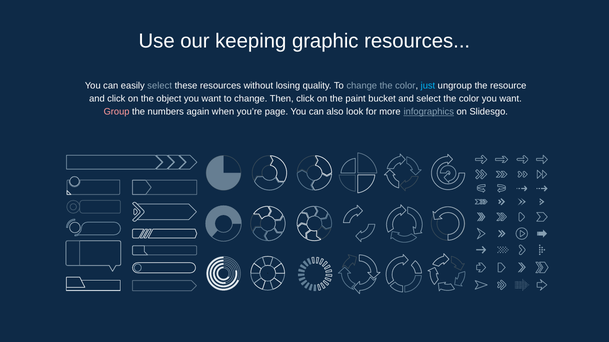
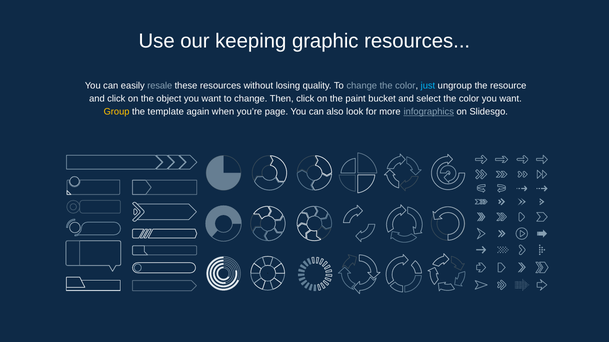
easily select: select -> resale
Group colour: pink -> yellow
numbers: numbers -> template
